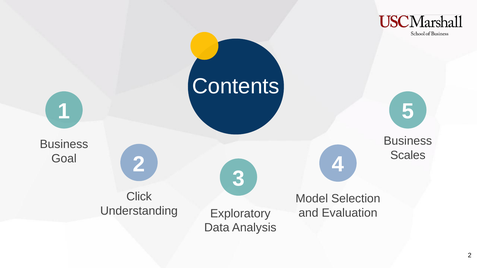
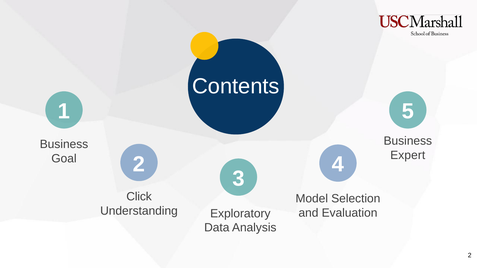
Scales: Scales -> Expert
